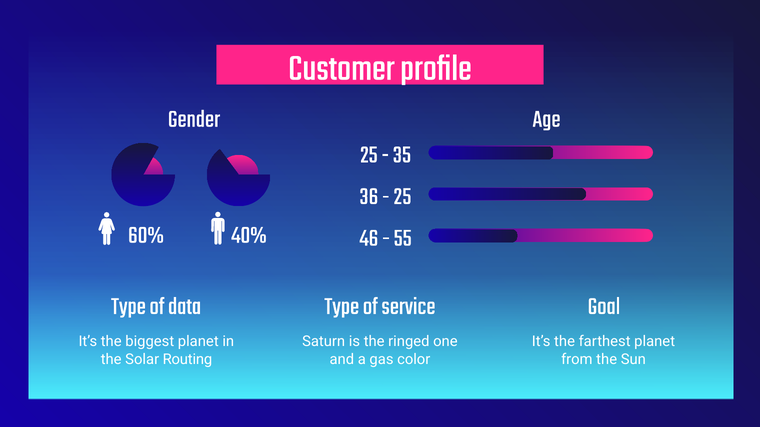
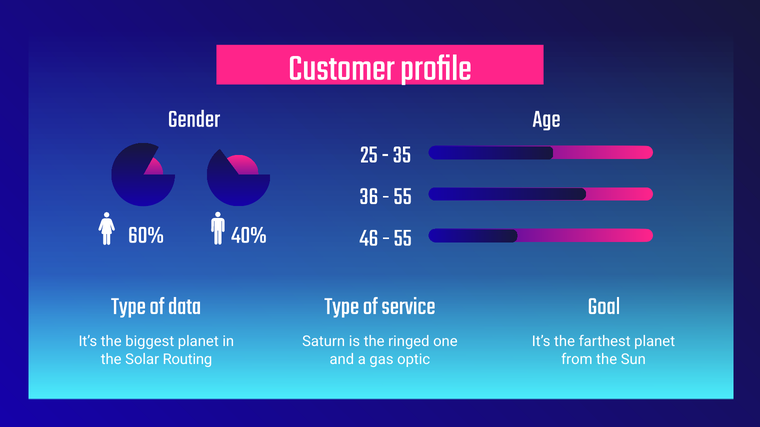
25 at (403, 196): 25 -> 55
color: color -> optic
